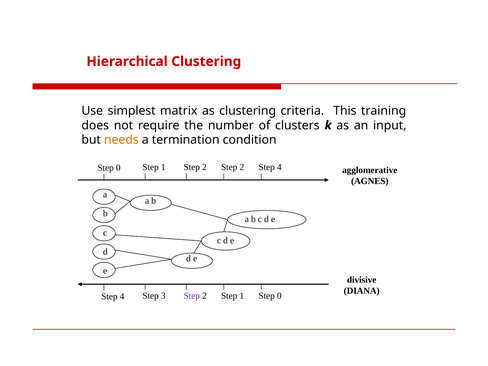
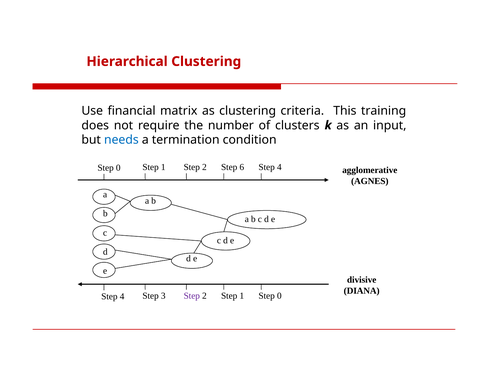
simplest: simplest -> financial
needs colour: orange -> blue
2 Step 2: 2 -> 6
